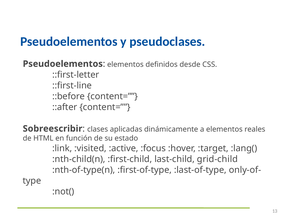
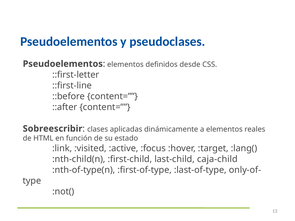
grid-child: grid-child -> caja-child
